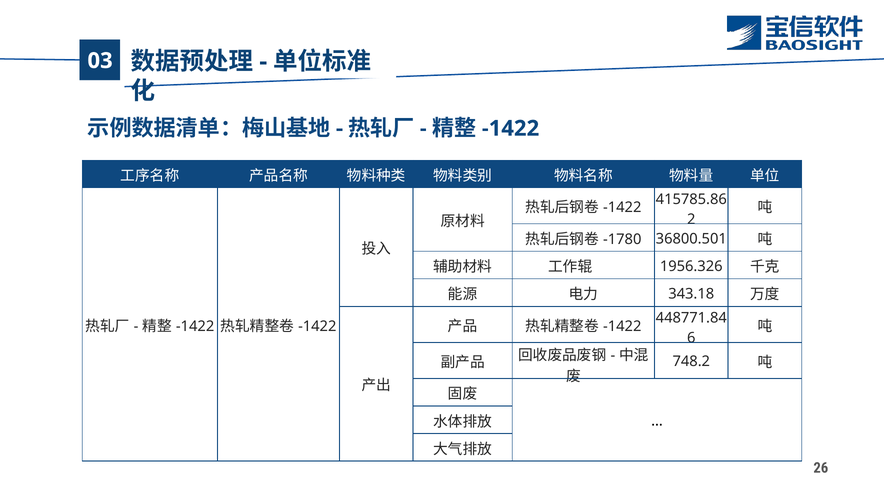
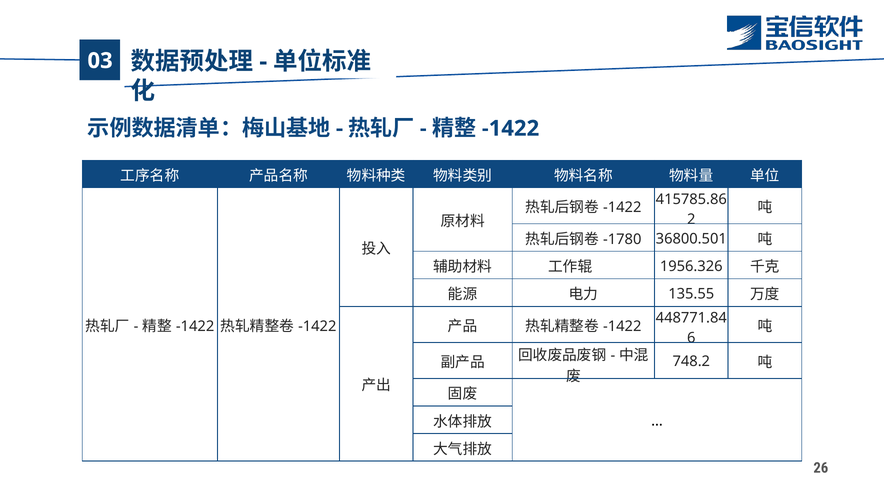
343.18: 343.18 -> 135.55
